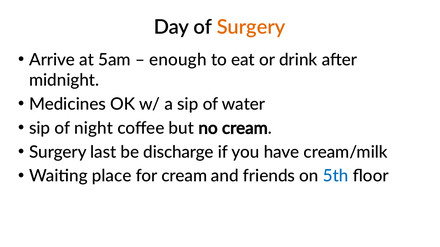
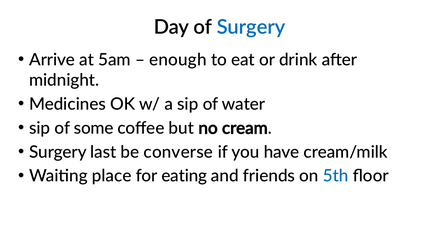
Surgery at (251, 27) colour: orange -> blue
night: night -> some
discharge: discharge -> converse
for cream: cream -> eating
